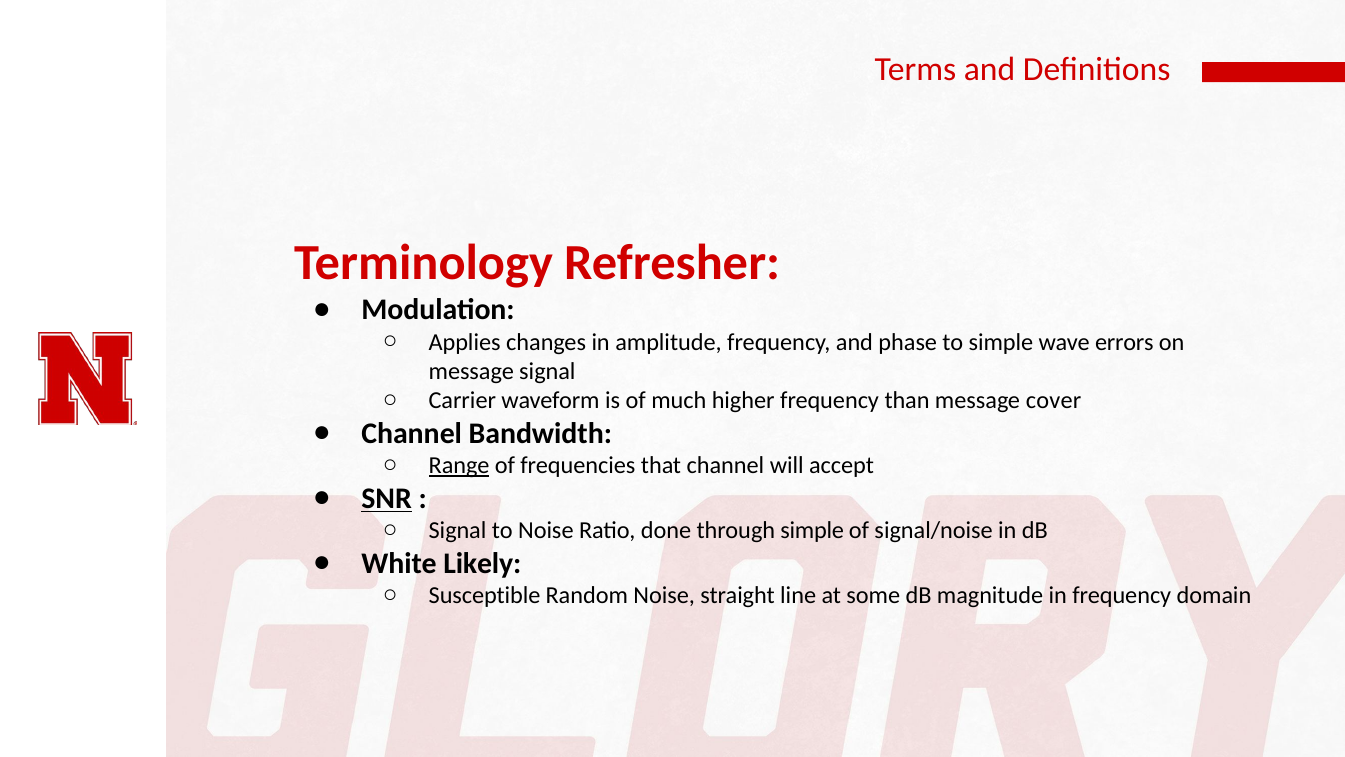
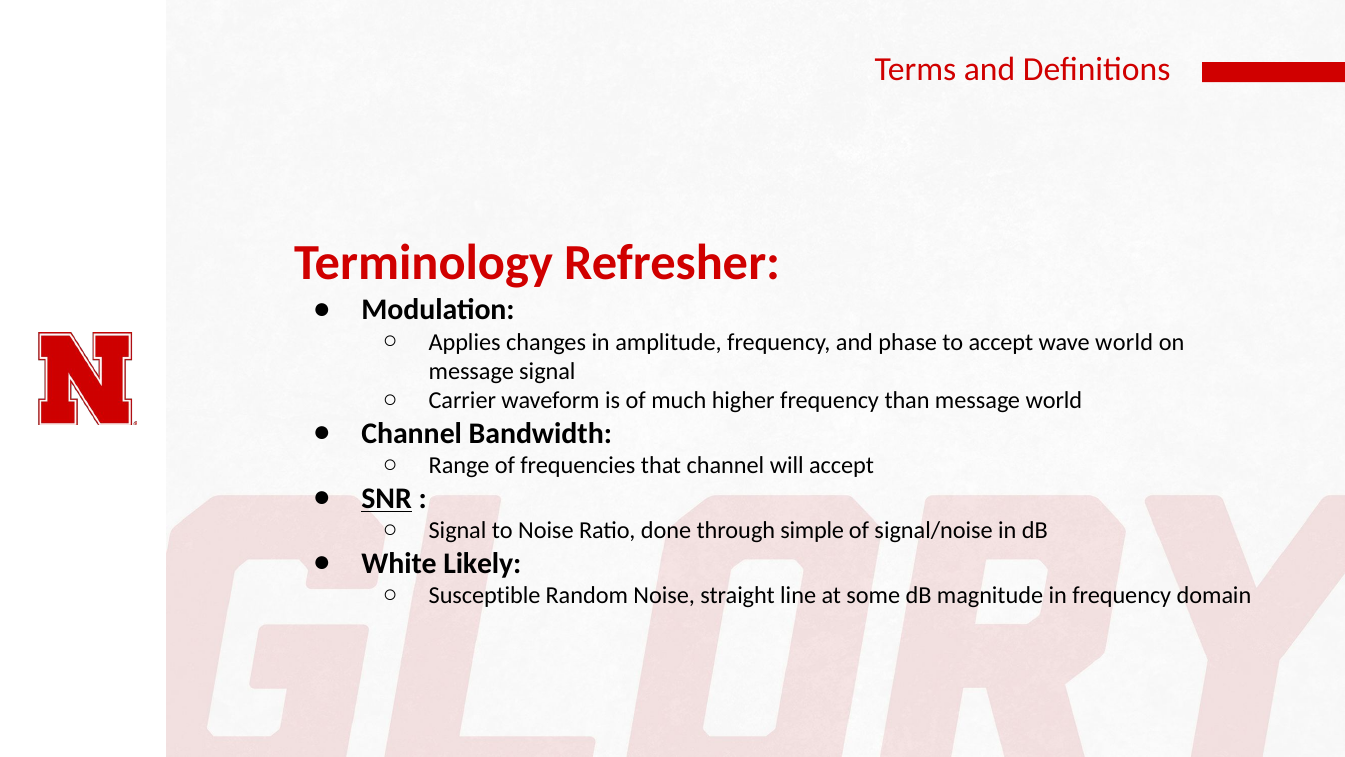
to simple: simple -> accept
wave errors: errors -> world
message cover: cover -> world
Range underline: present -> none
